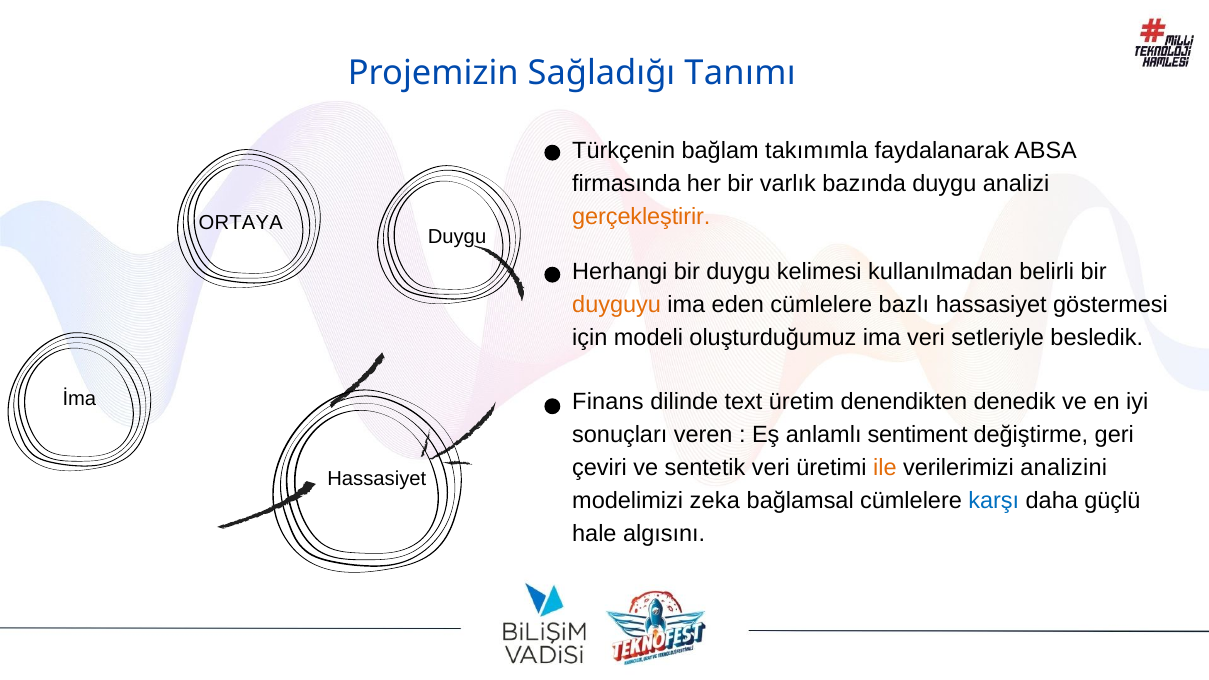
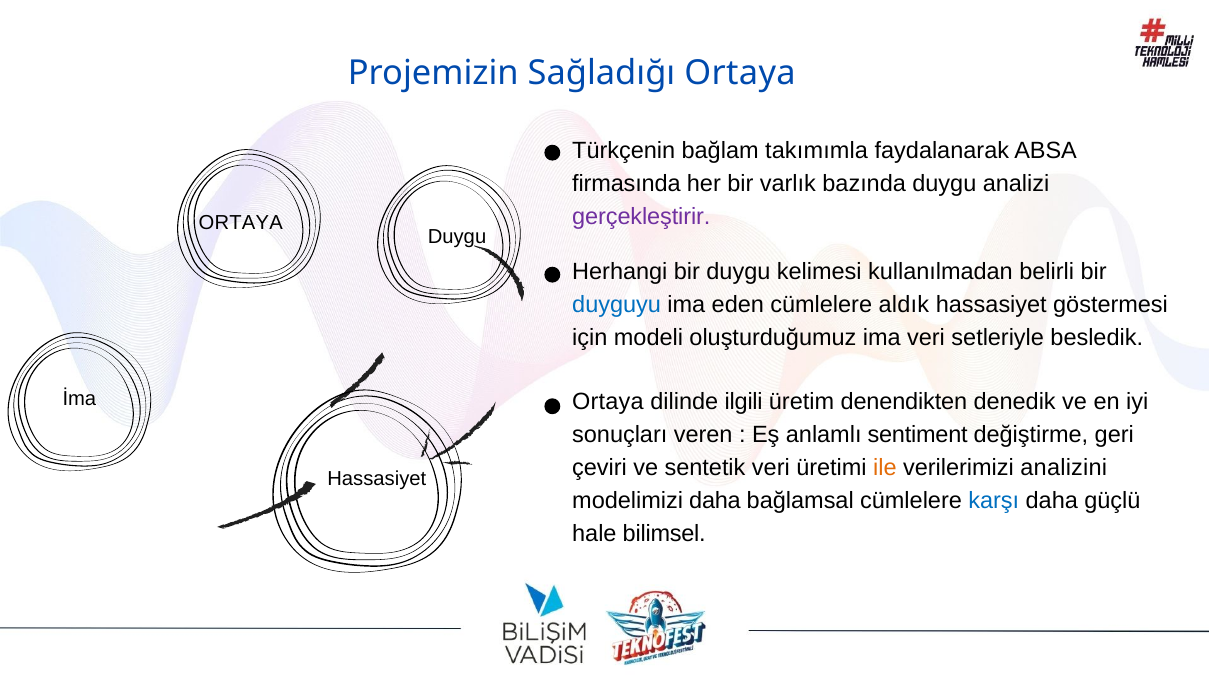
Sağladığı Tanımı: Tanımı -> Ortaya
gerçekleştirir colour: orange -> purple
duyguyu colour: orange -> blue
bazlı: bazlı -> aldık
Finans at (608, 402): Finans -> Ortaya
text: text -> ilgili
modelimizi zeka: zeka -> daha
algısını: algısını -> bilimsel
